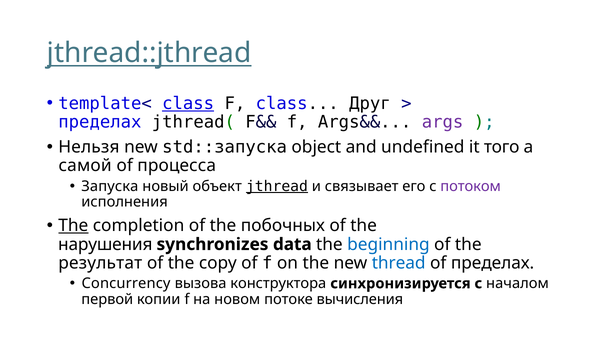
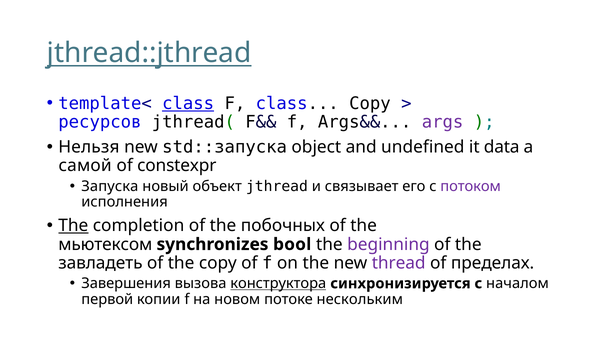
class Друг: Друг -> Copy
пределах at (100, 122): пределах -> ресурсов
того: того -> data
процесса: процесса -> constexpr
jthread underline: present -> none
нарушения: нарушения -> мьютексом
data: data -> bool
beginning colour: blue -> purple
результат: результат -> завладеть
thread colour: blue -> purple
Concurrency: Concurrency -> Завершения
конструктора underline: none -> present
вычисления: вычисления -> нескольким
